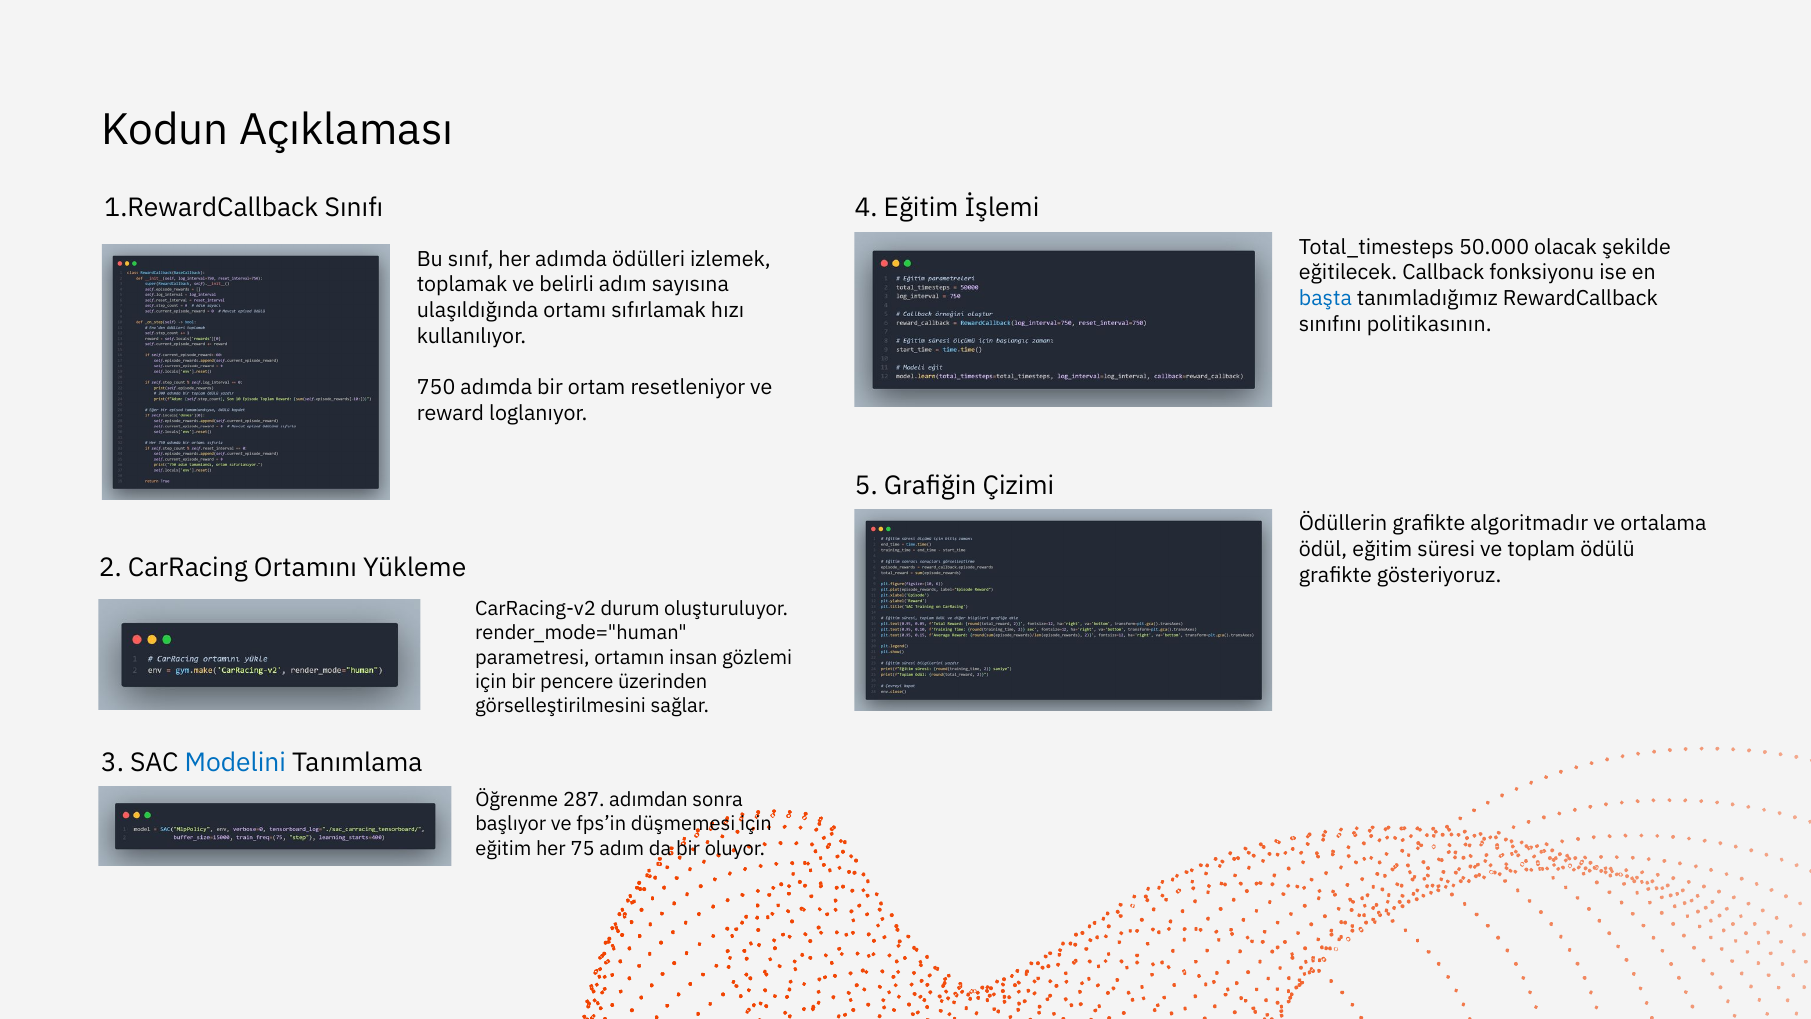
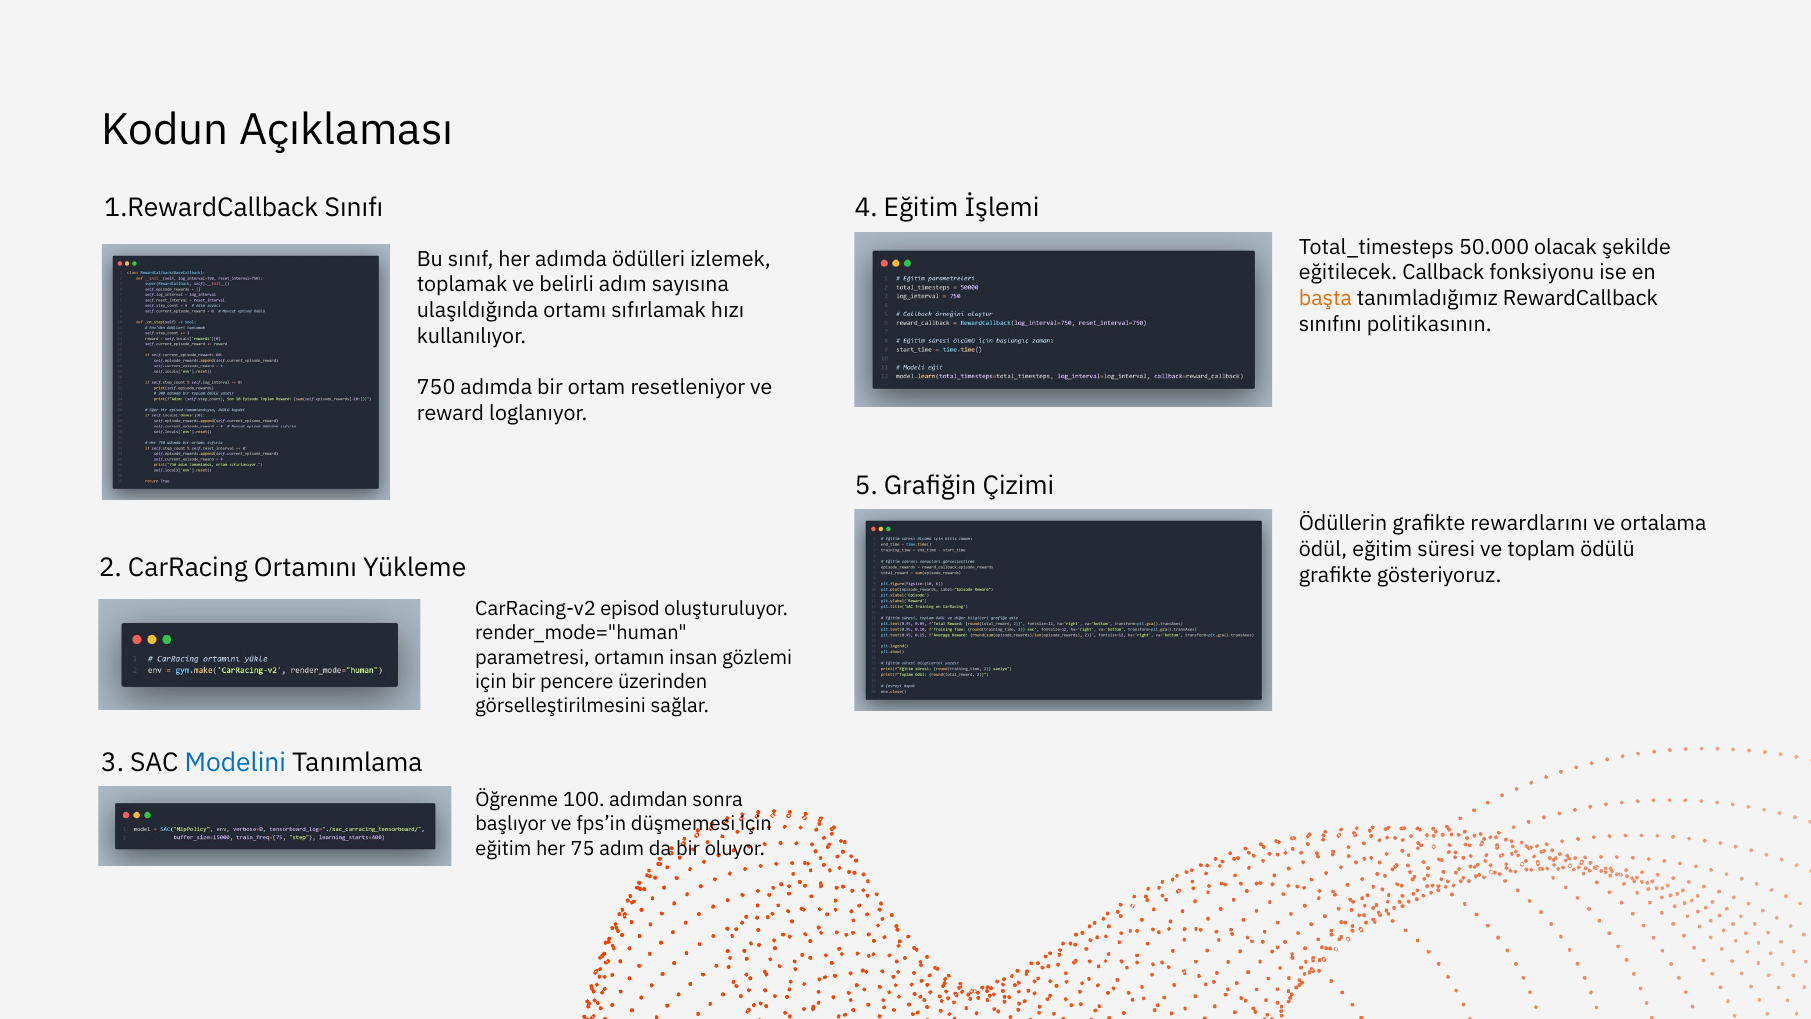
başta colour: blue -> orange
algoritmadır: algoritmadır -> rewardlarını
durum: durum -> episod
287: 287 -> 100
